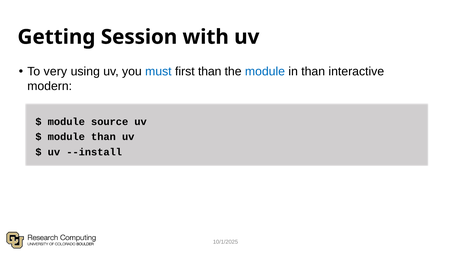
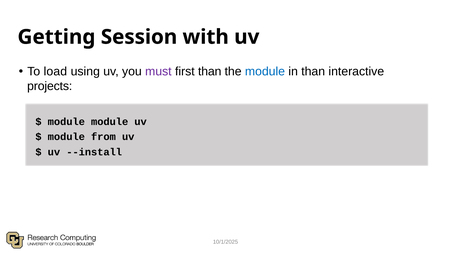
very: very -> load
must colour: blue -> purple
modern: modern -> projects
module source: source -> module
module than: than -> from
